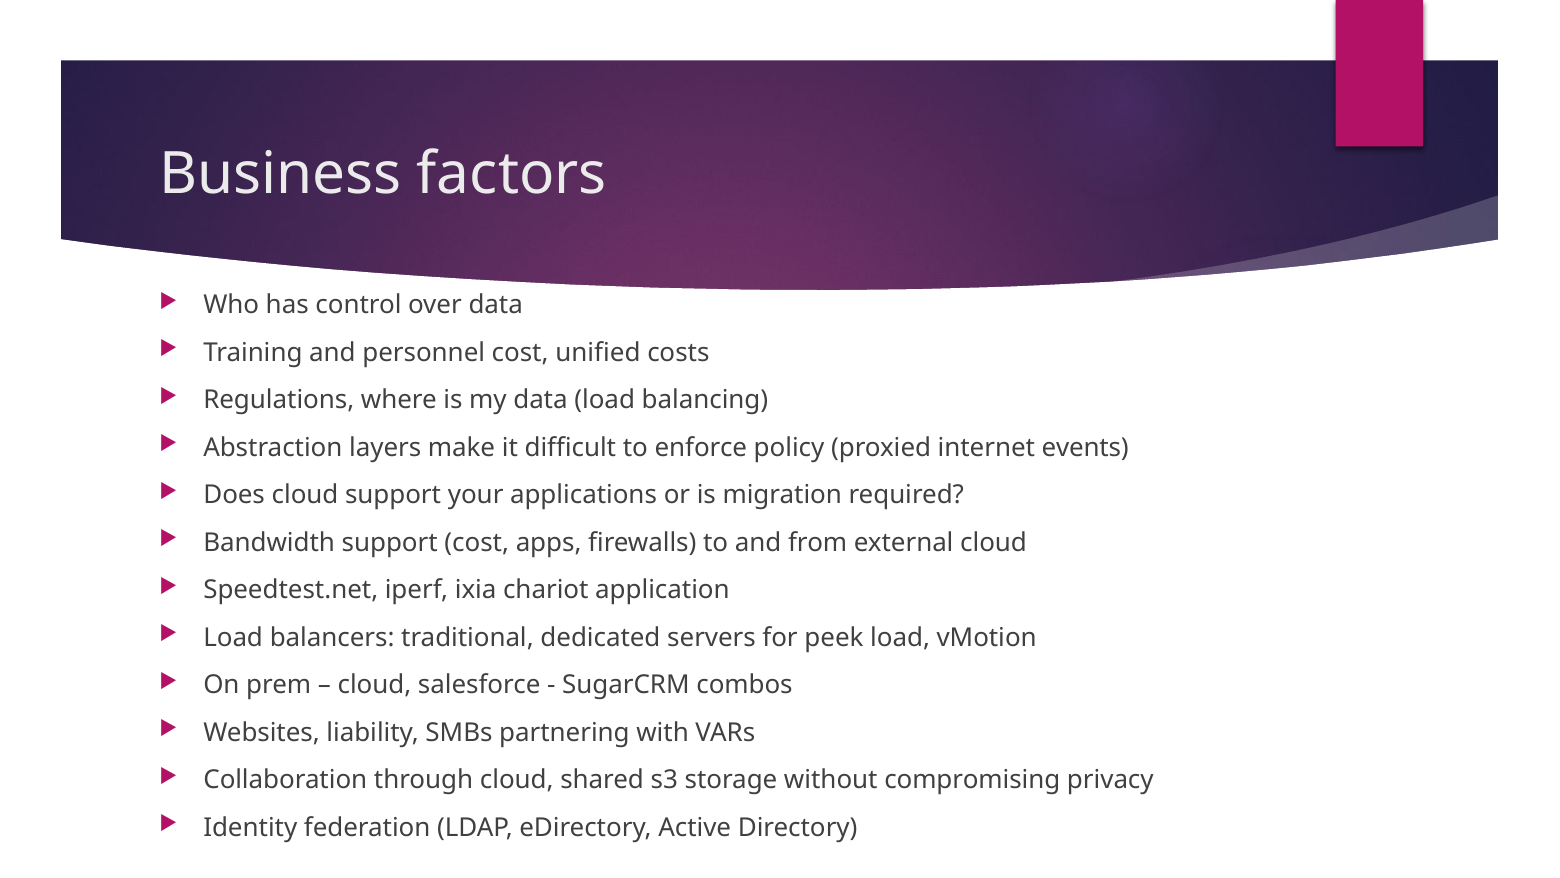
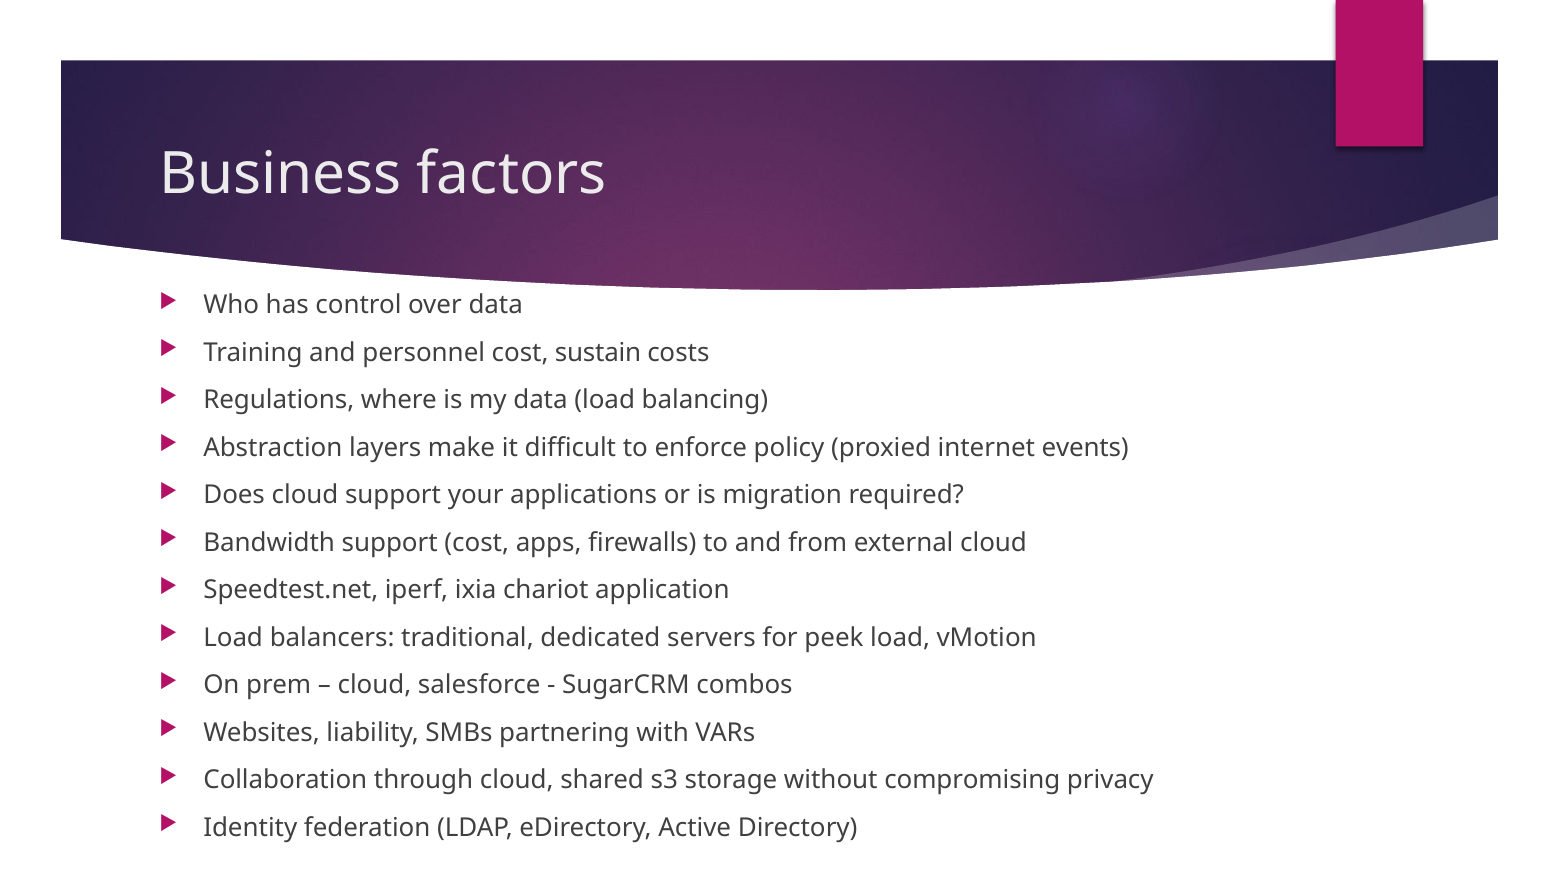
unified: unified -> sustain
